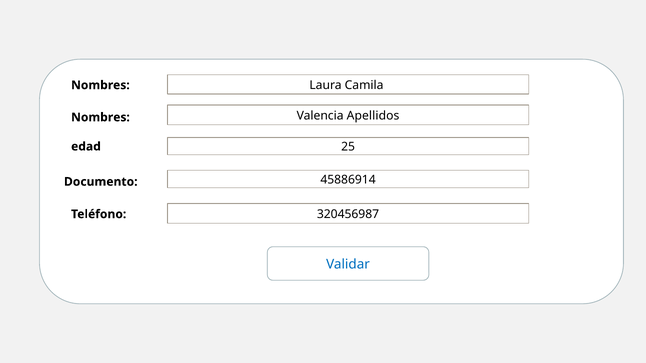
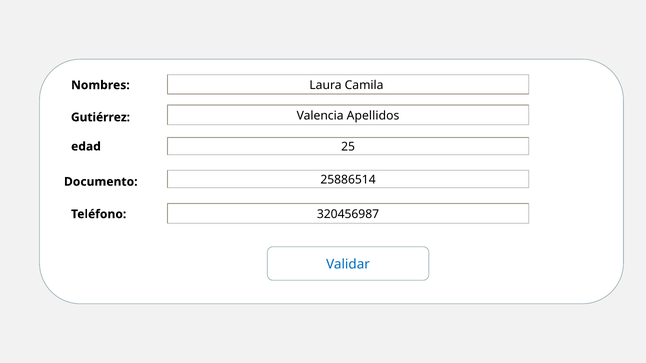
Nombres at (100, 117): Nombres -> Gutiérrez
45886914: 45886914 -> 25886514
